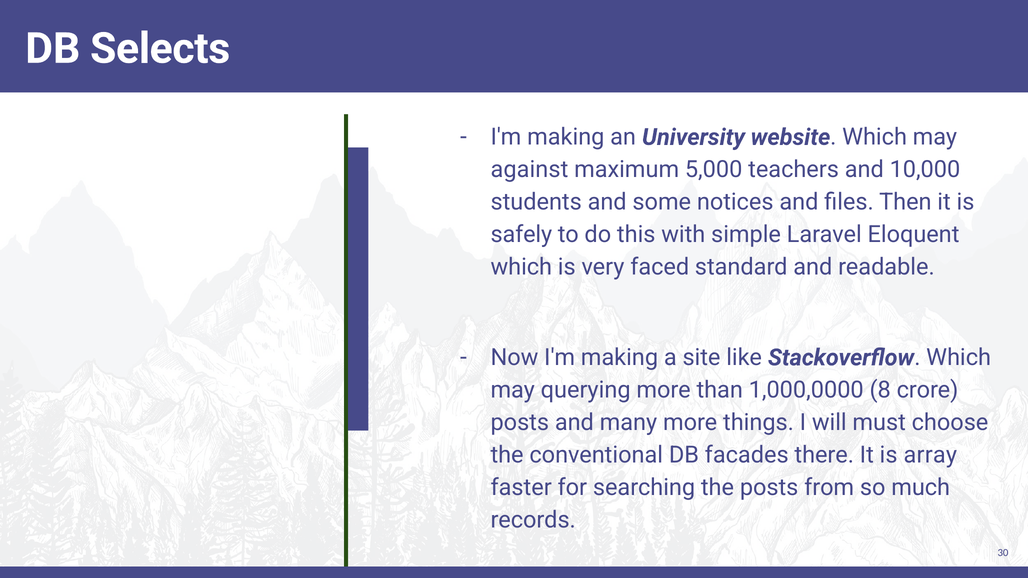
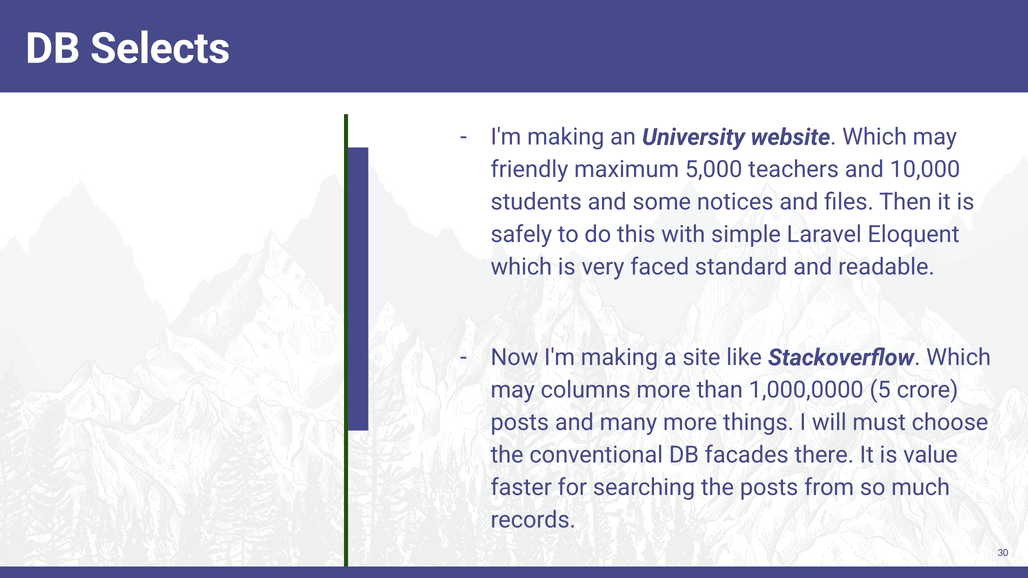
against: against -> friendly
querying: querying -> columns
8: 8 -> 5
array: array -> value
